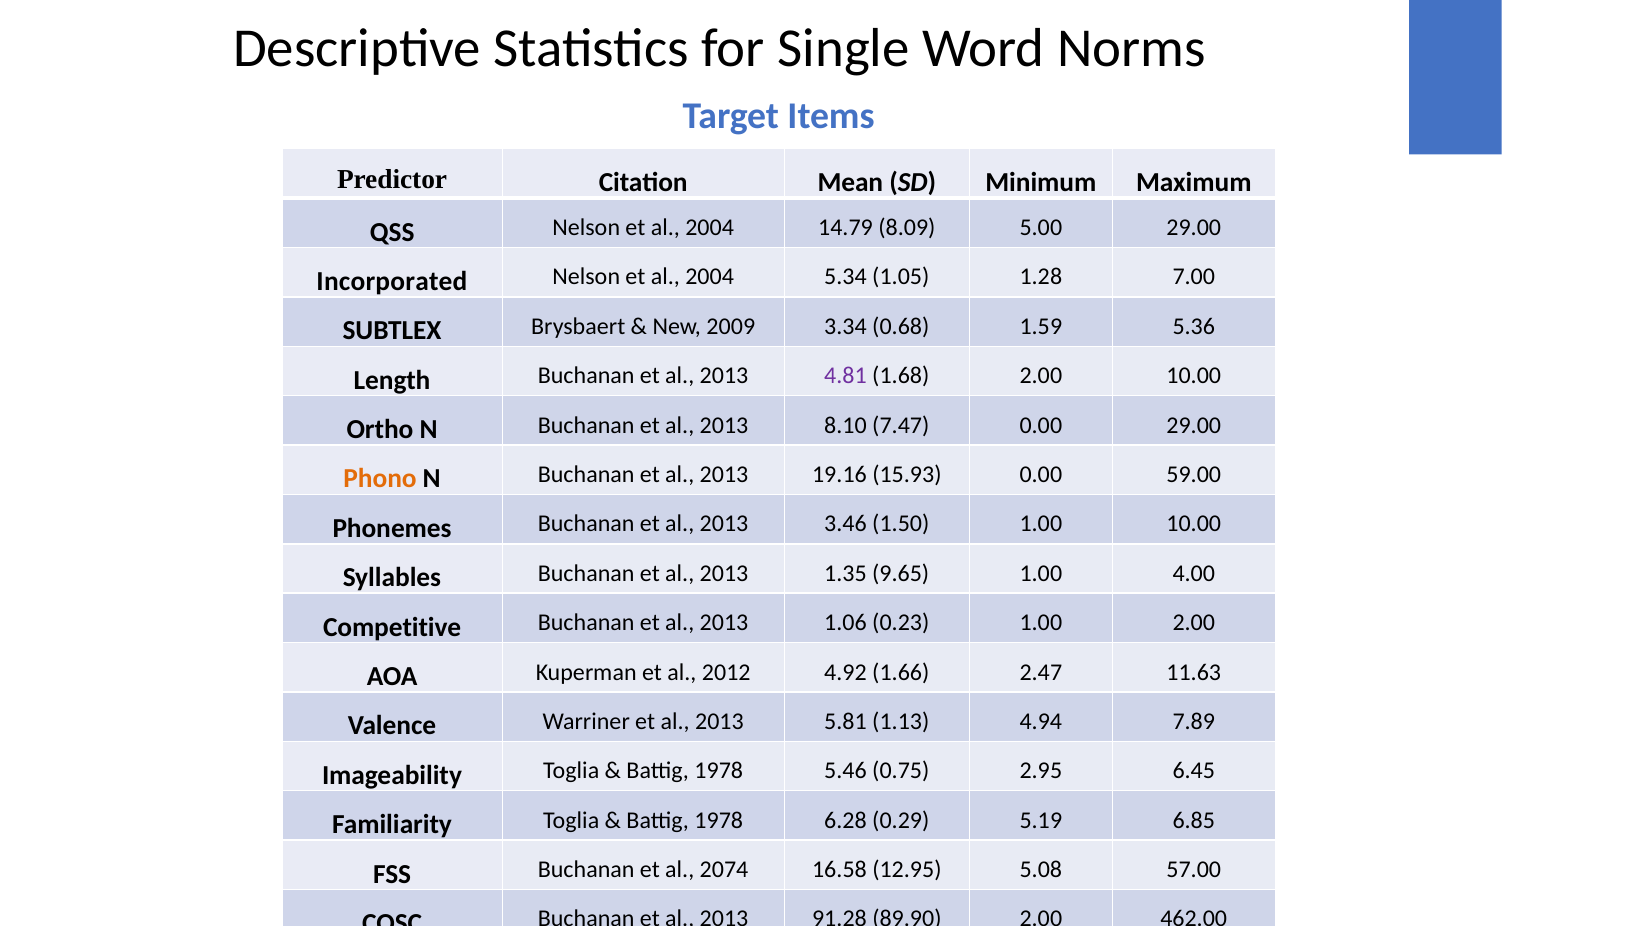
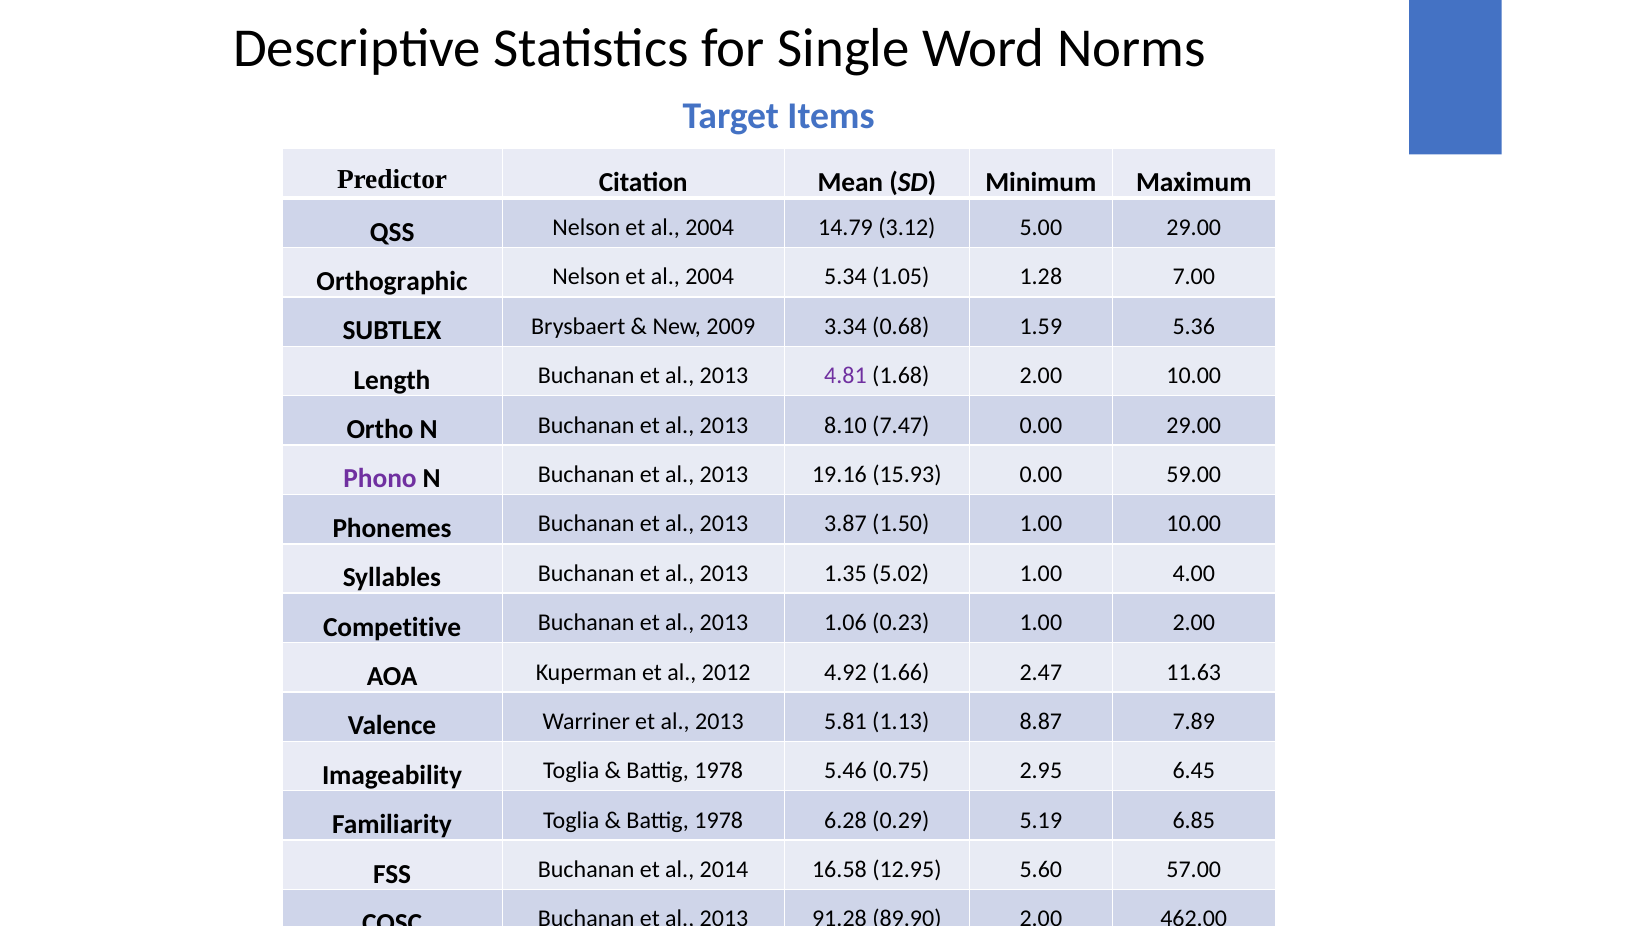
8.09: 8.09 -> 3.12
Incorporated: Incorporated -> Orthographic
Phono colour: orange -> purple
3.46: 3.46 -> 3.87
9.65: 9.65 -> 5.02
4.94: 4.94 -> 8.87
2074: 2074 -> 2014
5.08: 5.08 -> 5.60
